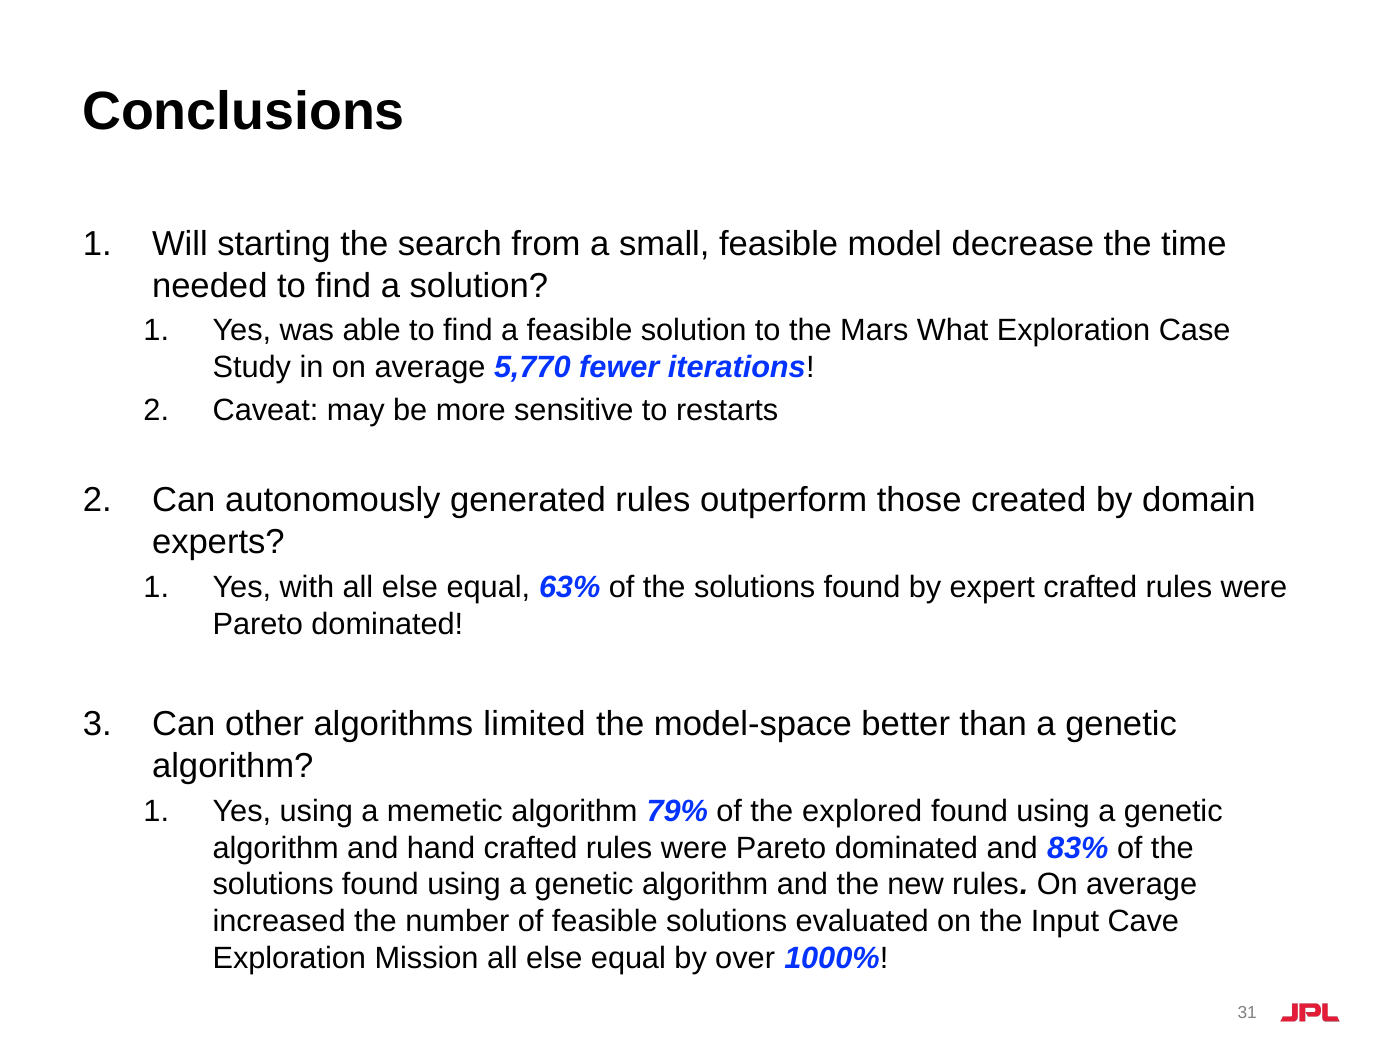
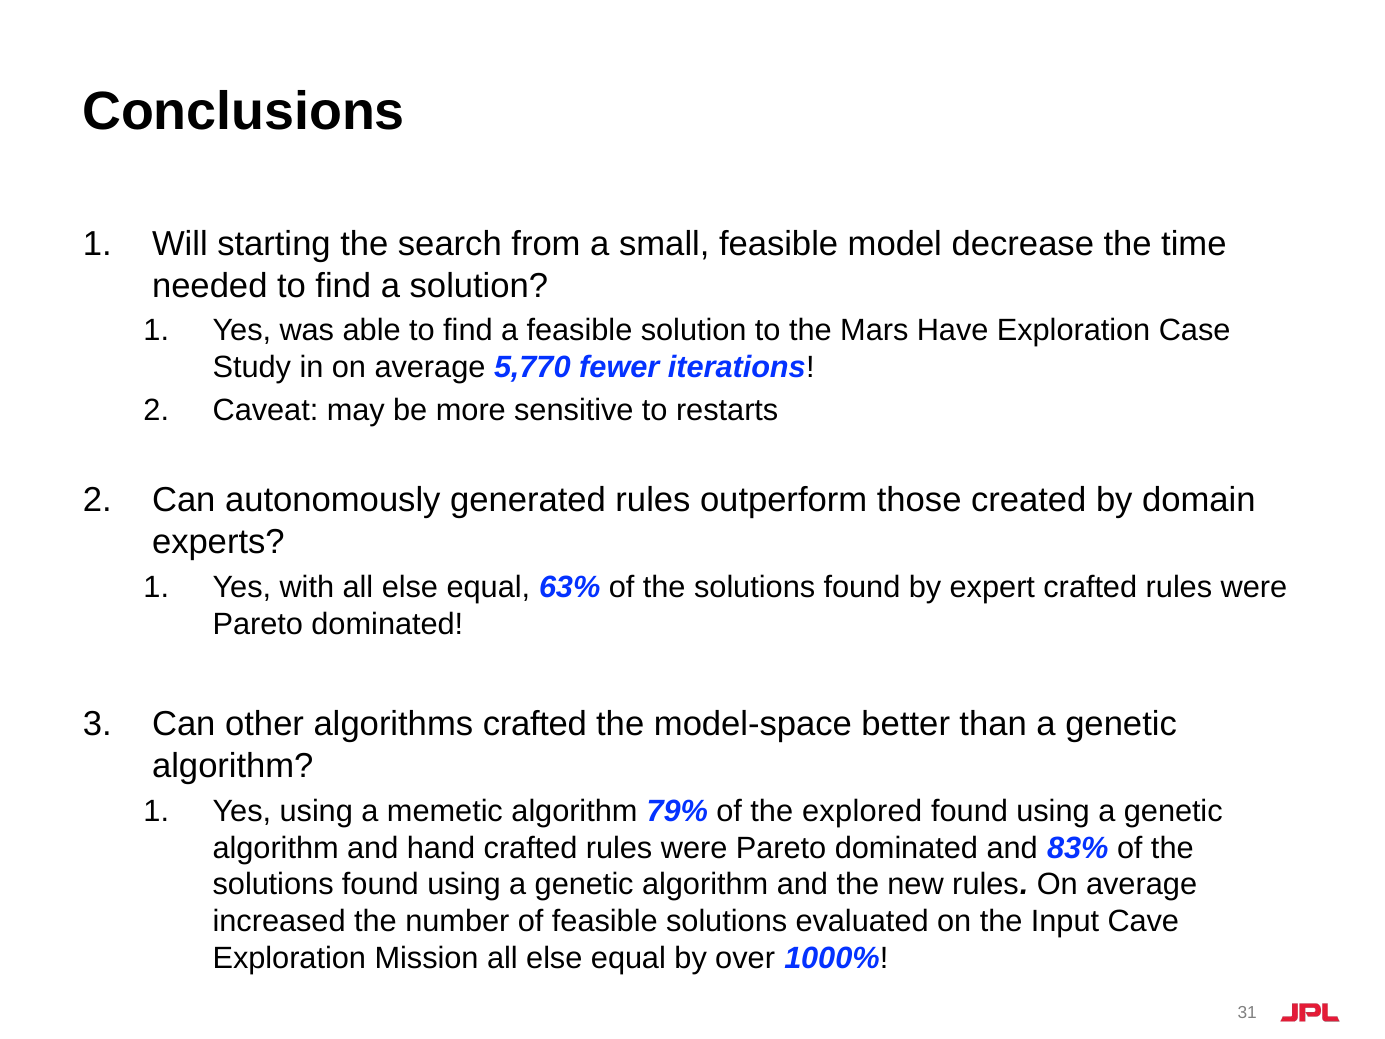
What: What -> Have
algorithms limited: limited -> crafted
